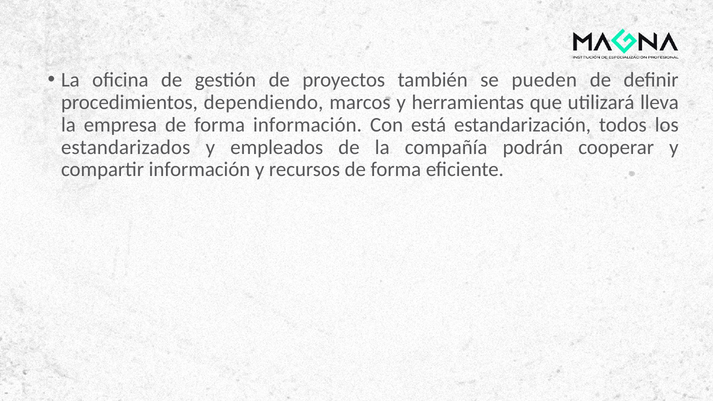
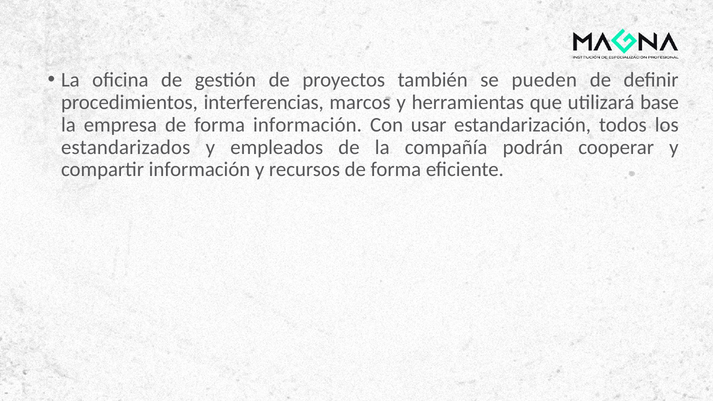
dependiendo: dependiendo -> interferencias
lleva: lleva -> base
está: está -> usar
